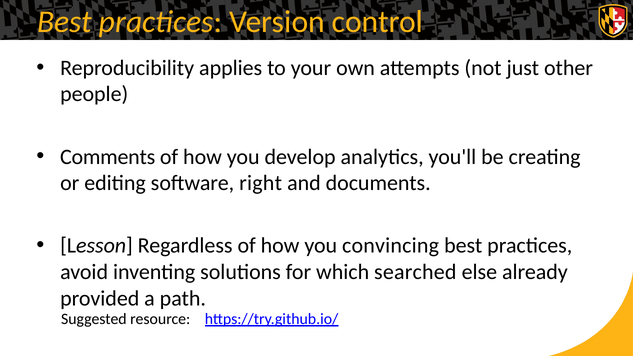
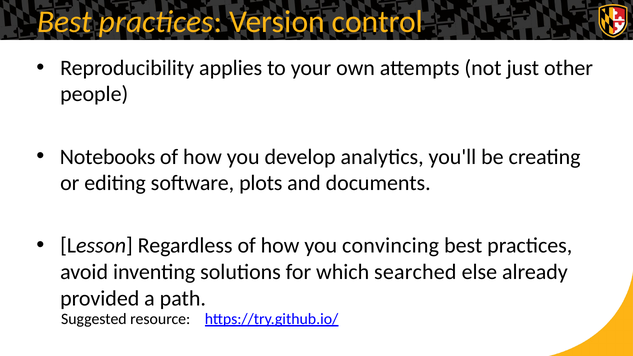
Comments: Comments -> Notebooks
right: right -> plots
